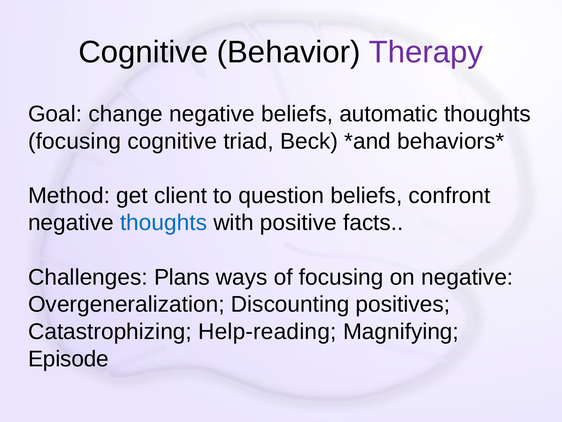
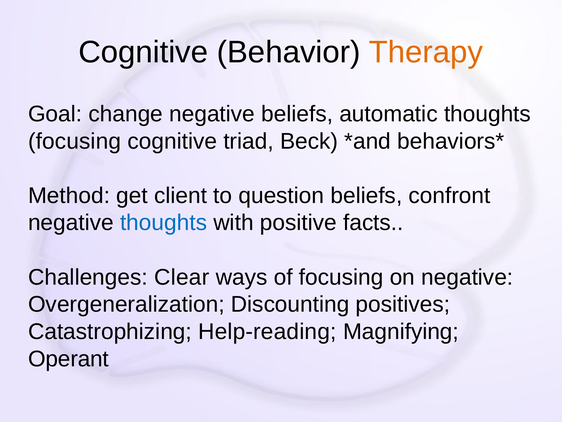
Therapy colour: purple -> orange
Plans: Plans -> Clear
Episode: Episode -> Operant
